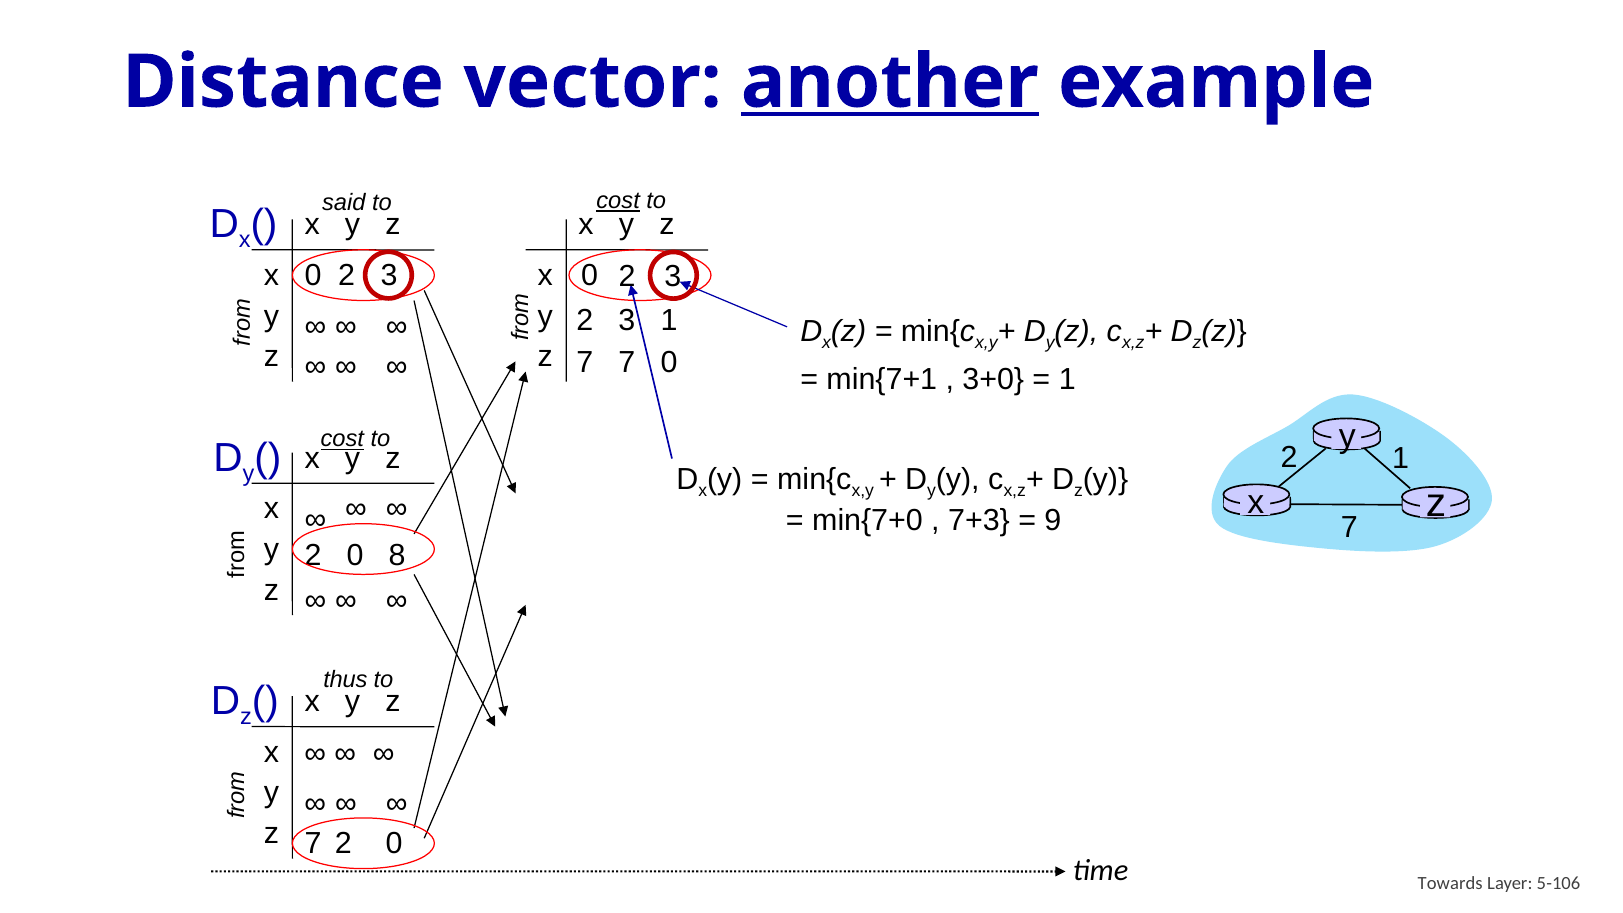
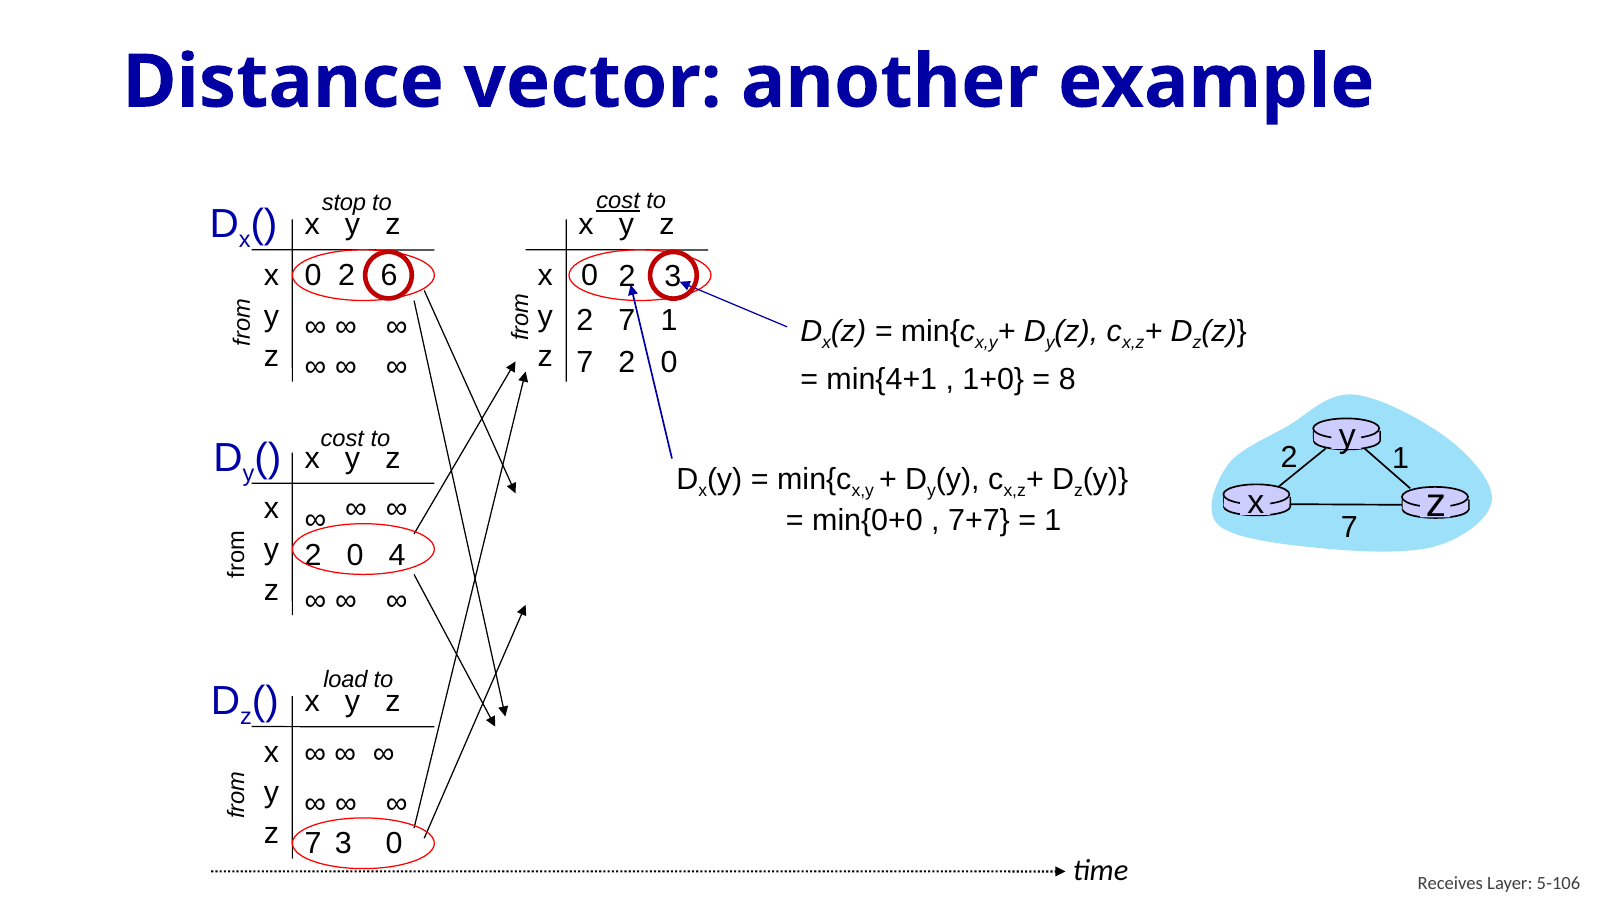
another underline: present -> none
said: said -> stop
0 2 3: 3 -> 6
3 at (627, 320): 3 -> 7
7 7: 7 -> 2
min{7+1: min{7+1 -> min{4+1
3+0: 3+0 -> 1+0
1 at (1067, 380): 1 -> 8
cost at (342, 439) underline: present -> none
min{7+0: min{7+0 -> min{0+0
7+3: 7+3 -> 7+7
9 at (1053, 521): 9 -> 1
8: 8 -> 4
thus: thus -> load
7 2: 2 -> 3
Towards: Towards -> Receives
